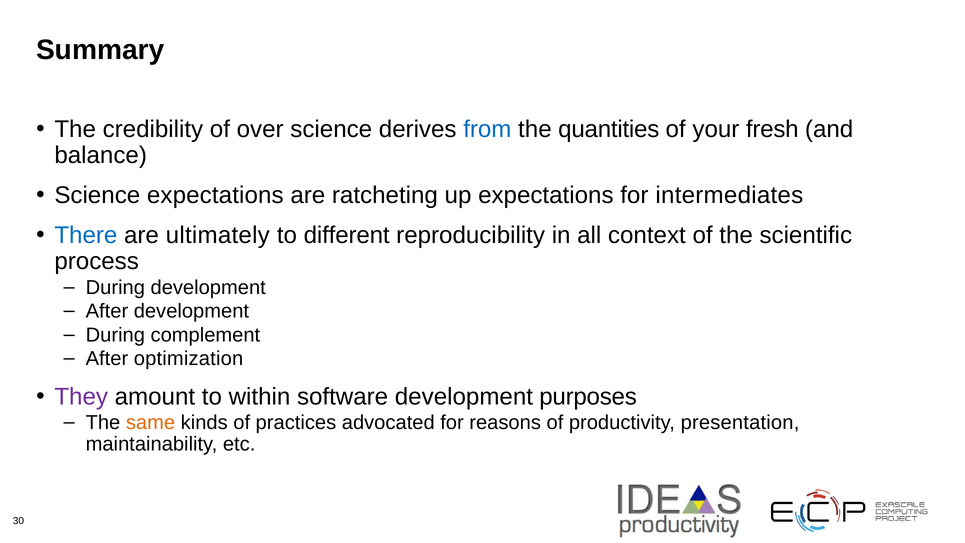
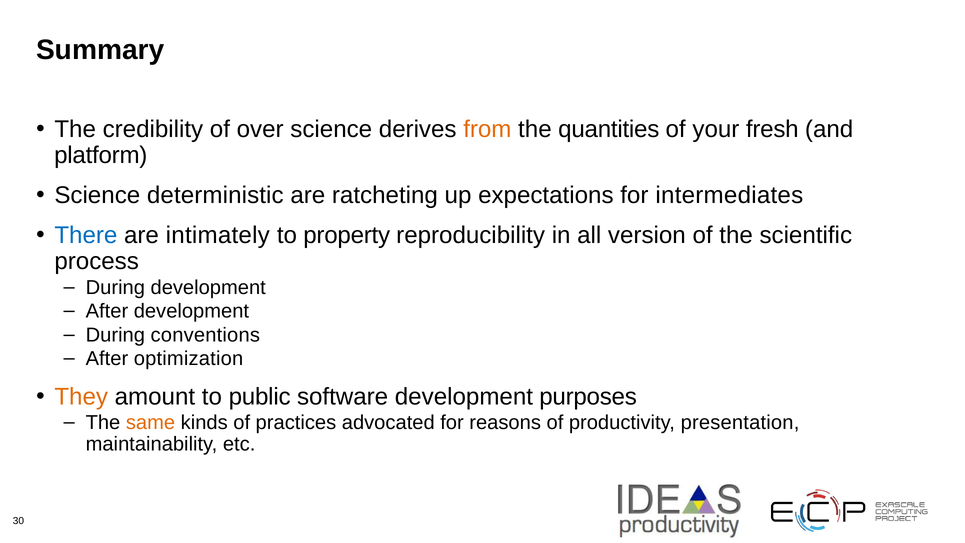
from colour: blue -> orange
balance: balance -> platform
Science expectations: expectations -> deterministic
ultimately: ultimately -> intimately
different: different -> property
context: context -> version
complement: complement -> conventions
They colour: purple -> orange
within: within -> public
